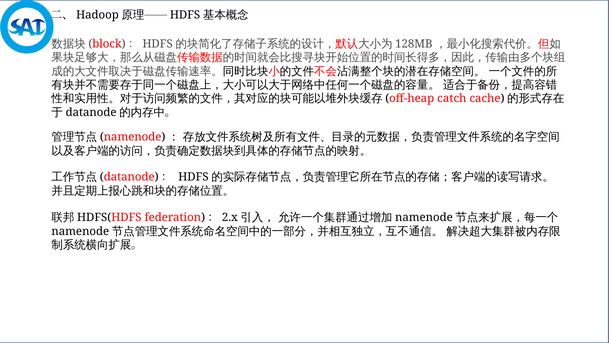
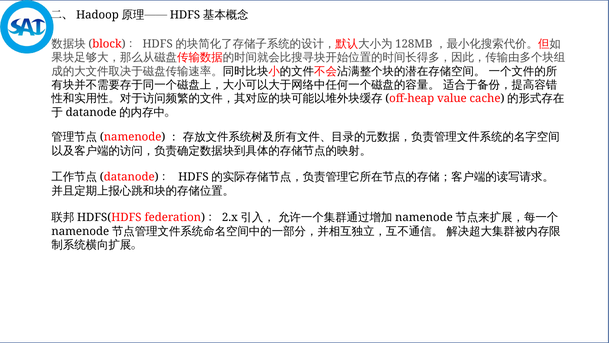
catch: catch -> value
